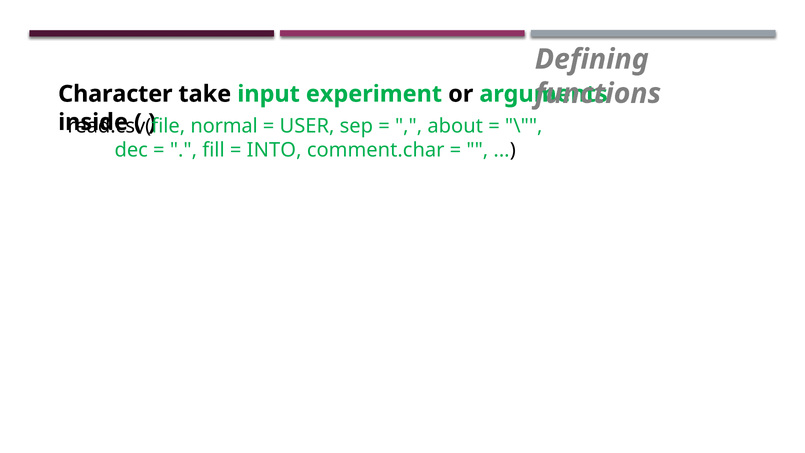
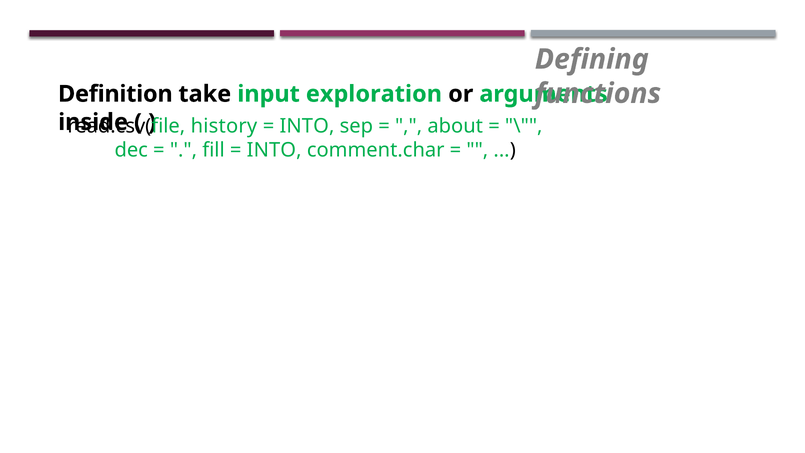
Character: Character -> Definition
experiment: experiment -> exploration
normal: normal -> history
USER at (307, 126): USER -> INTO
